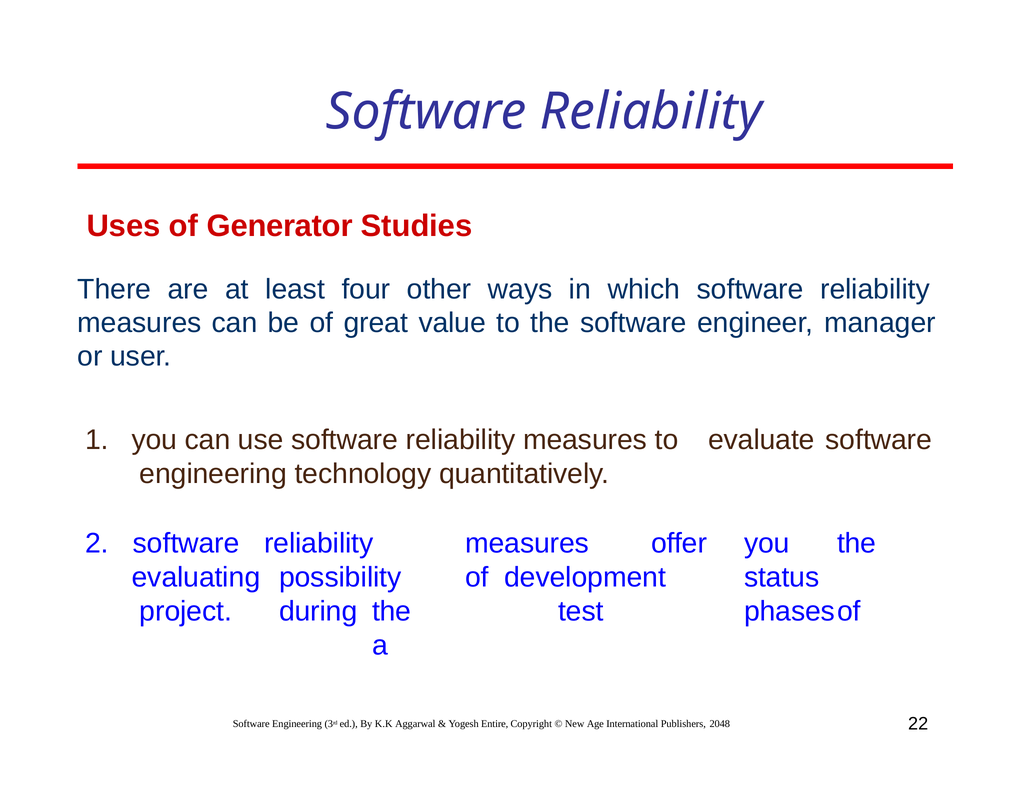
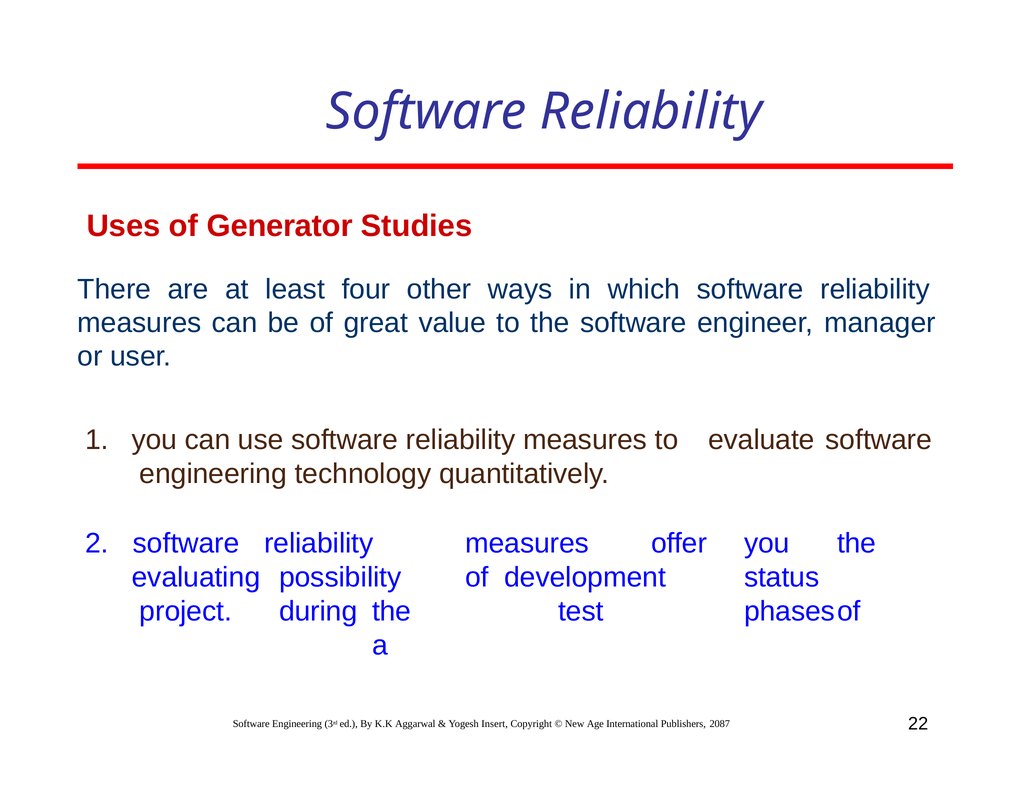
Entire: Entire -> Insert
2048: 2048 -> 2087
